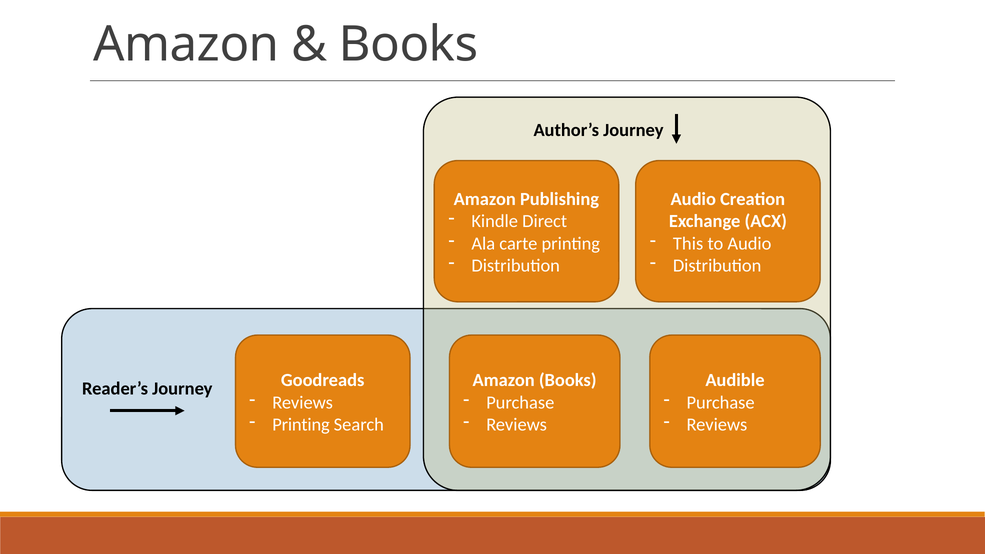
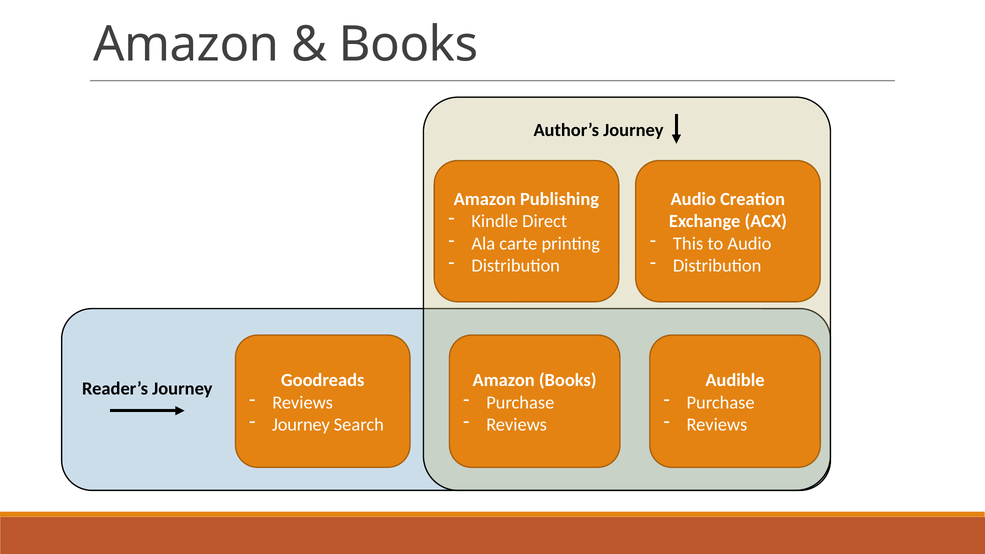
Printing at (301, 425): Printing -> Journey
